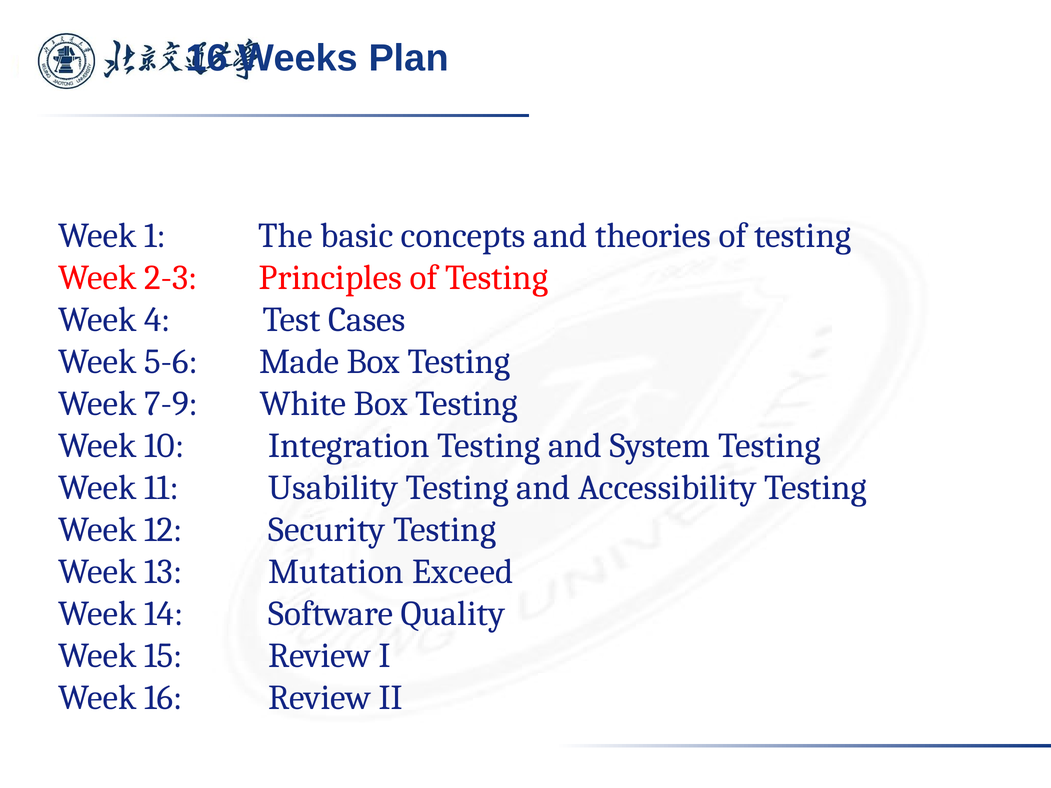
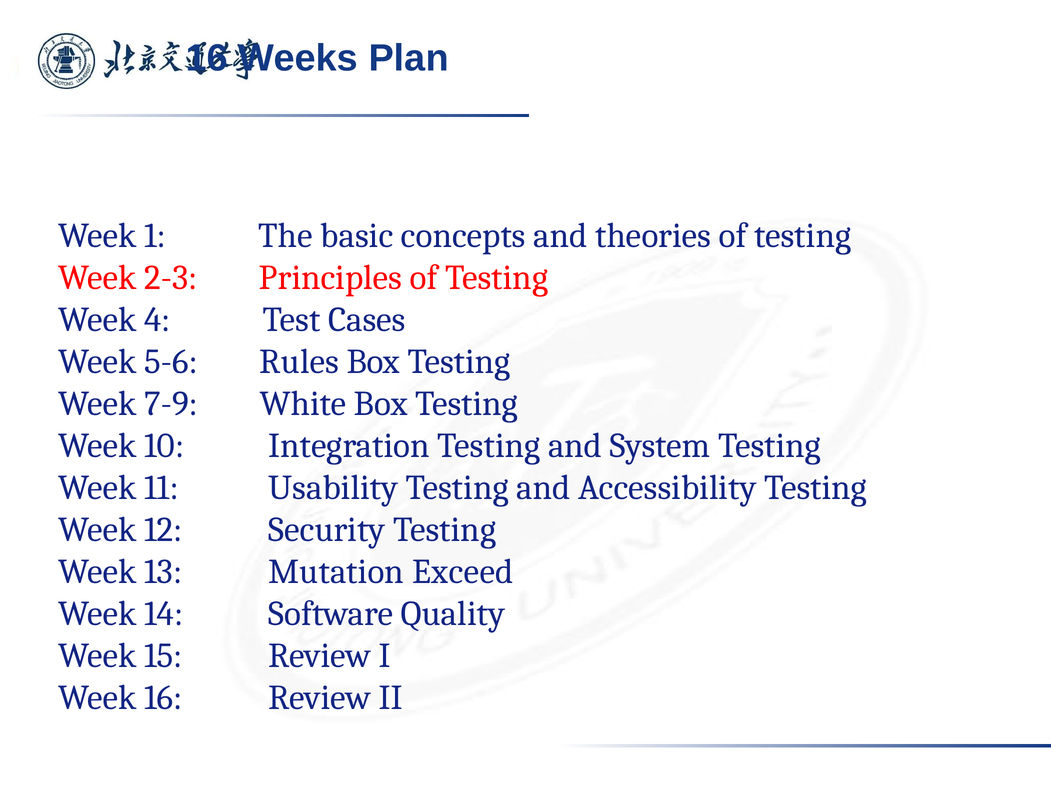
Made: Made -> Rules
